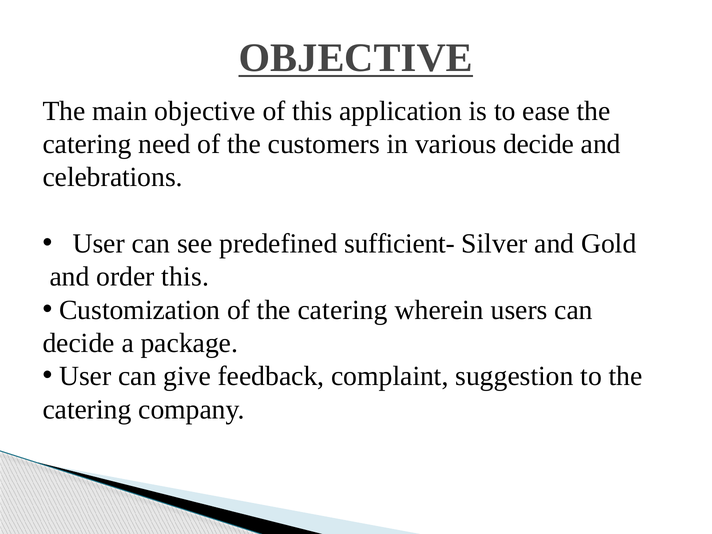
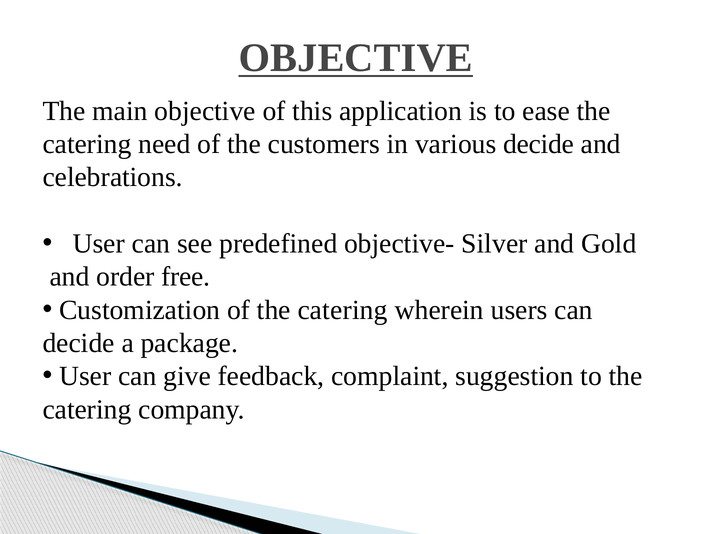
sufficient-: sufficient- -> objective-
order this: this -> free
